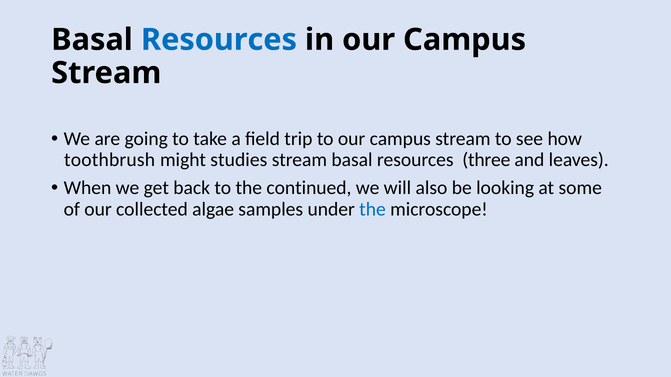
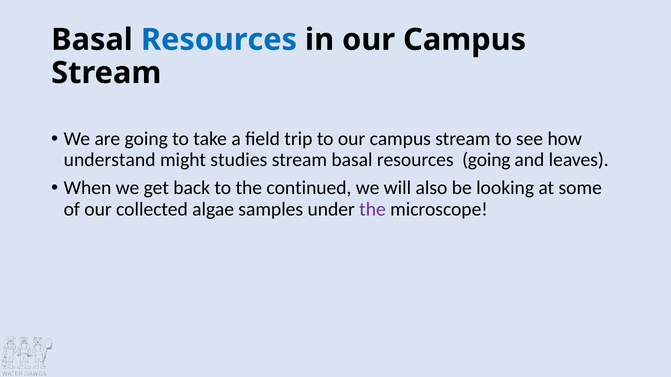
toothbrush: toothbrush -> understand
resources three: three -> going
the at (372, 209) colour: blue -> purple
